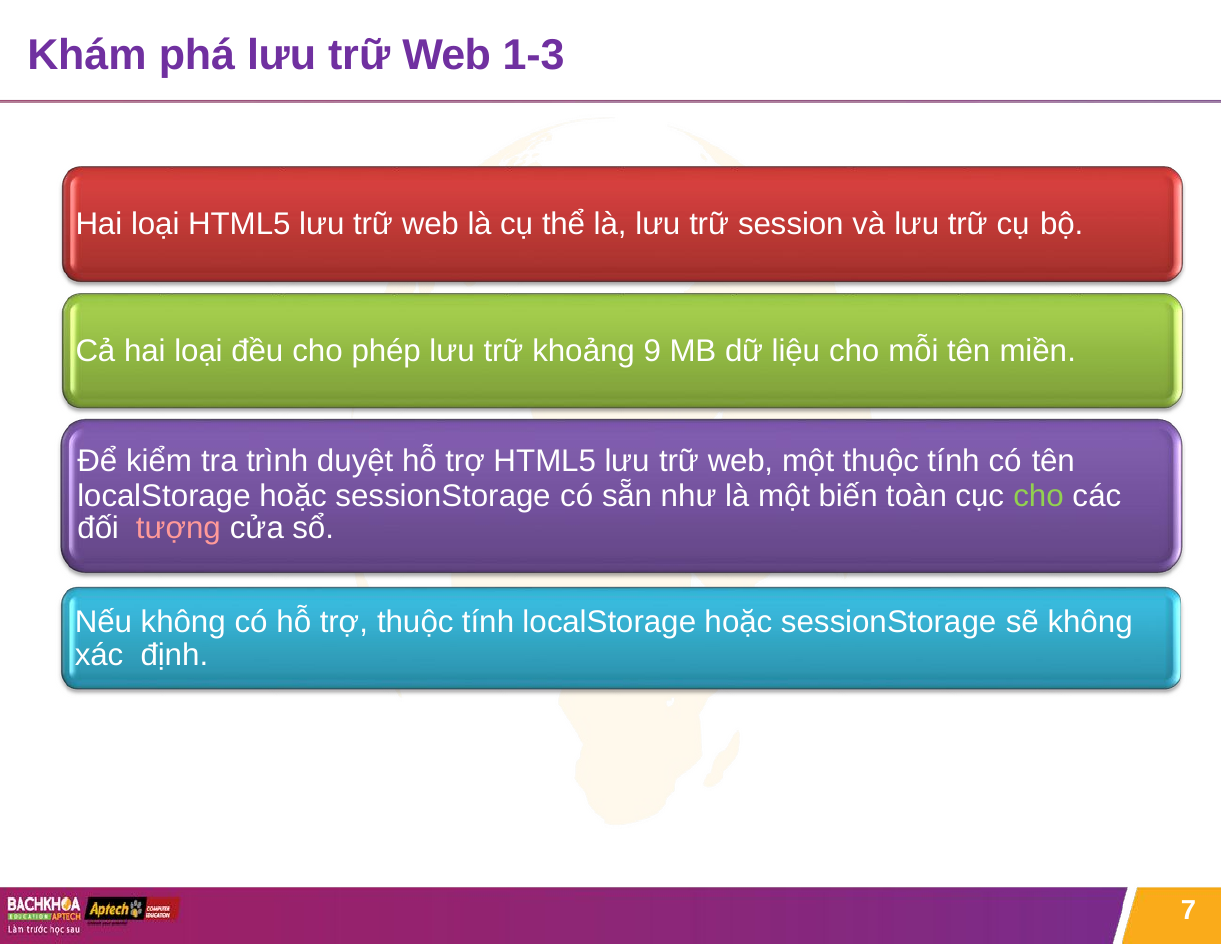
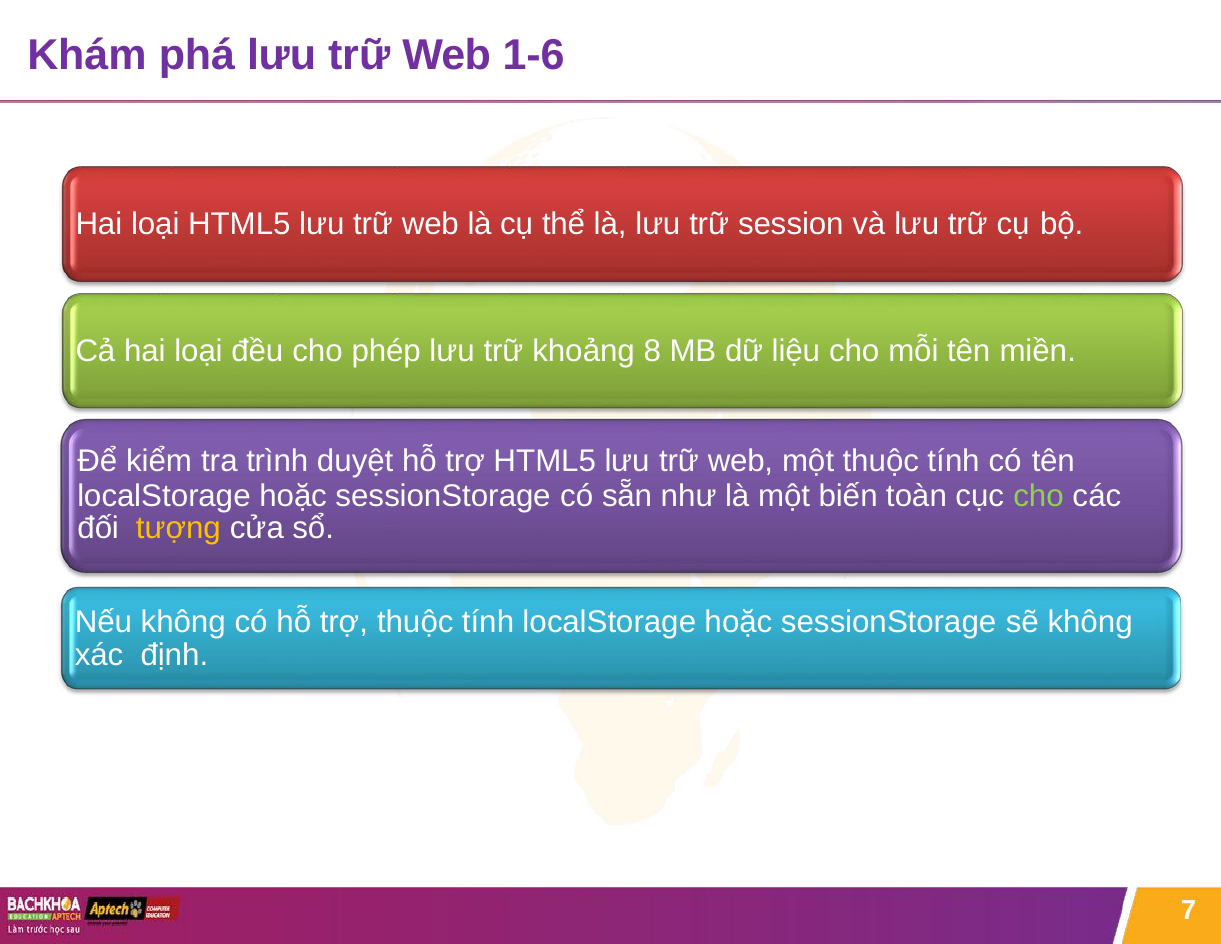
1-3: 1-3 -> 1-6
9: 9 -> 8
tượng colour: pink -> yellow
